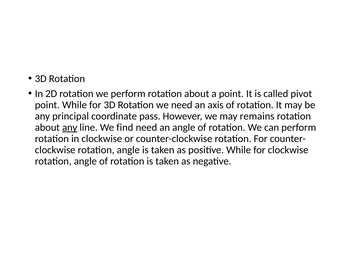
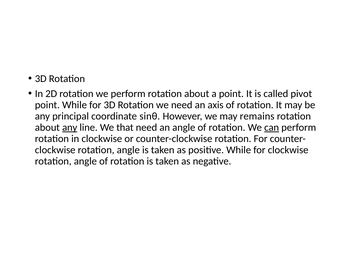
pass: pass -> sinθ
find: find -> that
can underline: none -> present
